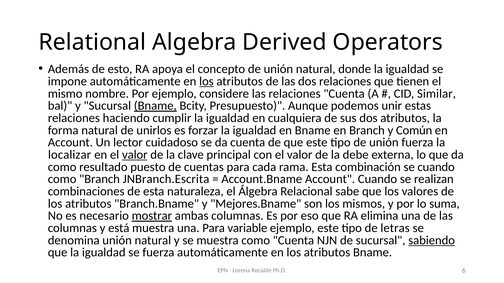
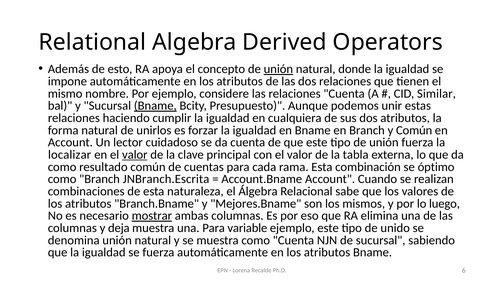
unión at (278, 69) underline: none -> present
los at (206, 81) underline: present -> none
debe: debe -> tabla
resultado puesto: puesto -> común
se cuando: cuando -> óptimo
suma: suma -> luego
está: está -> deja
letras: letras -> unido
sabiendo underline: present -> none
